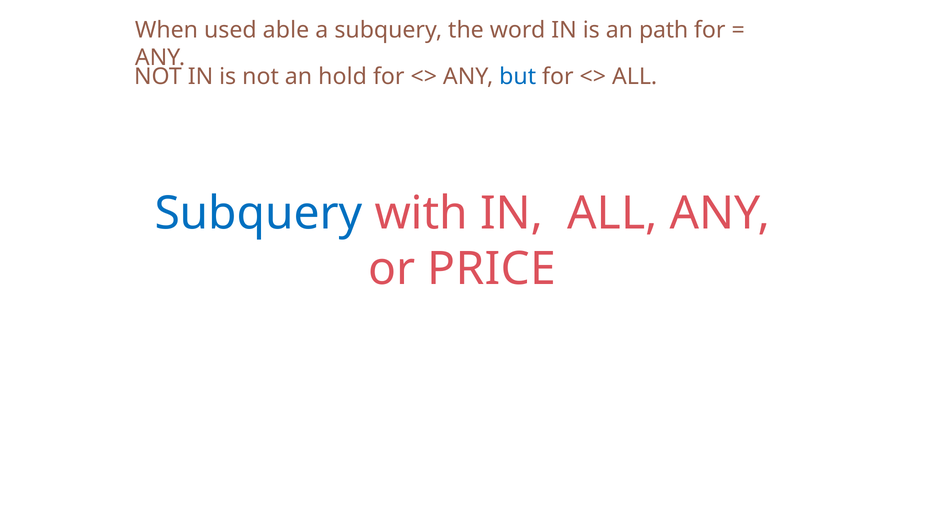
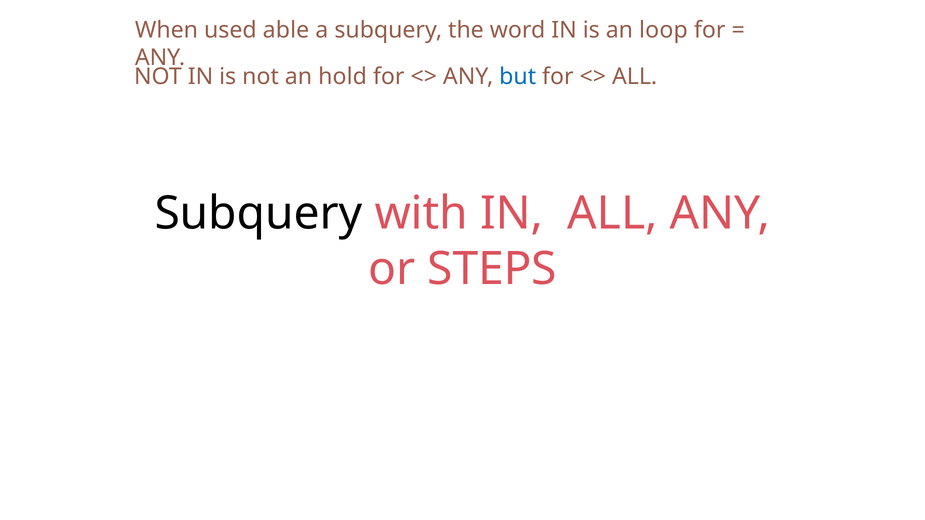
path: path -> loop
Subquery at (259, 214) colour: blue -> black
PRICE: PRICE -> STEPS
